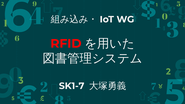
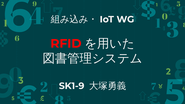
SK1-7: SK1-7 -> SK1-9
